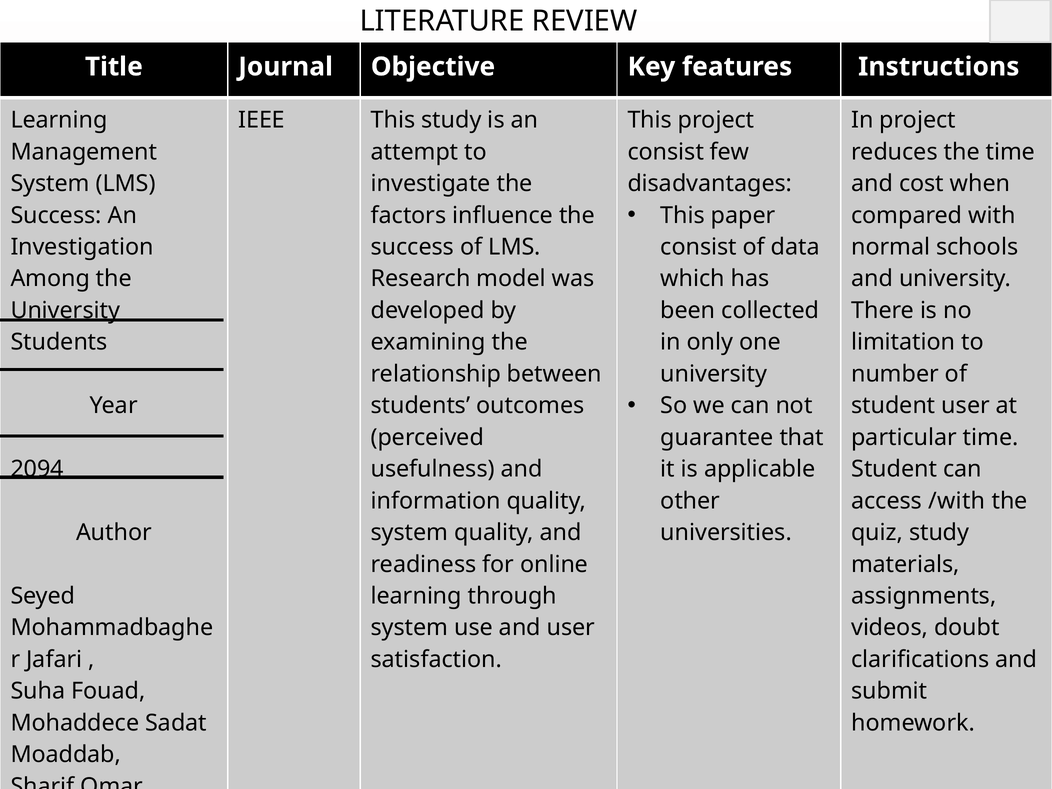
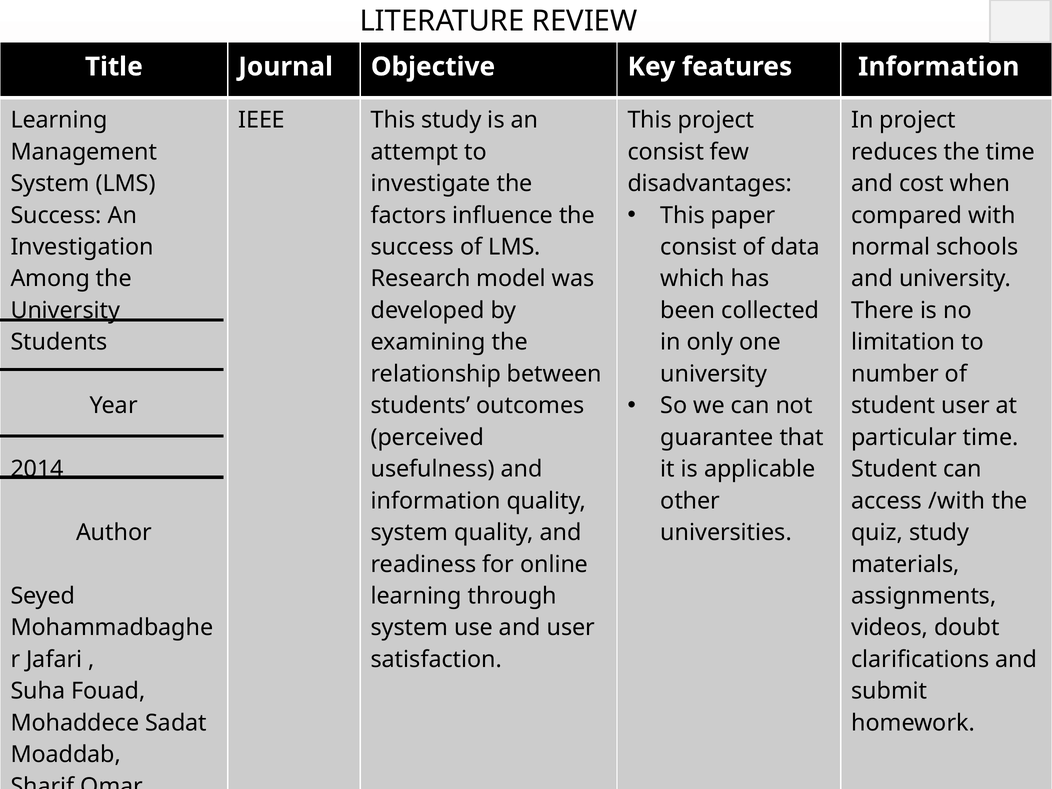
features Instructions: Instructions -> Information
2094: 2094 -> 2014
